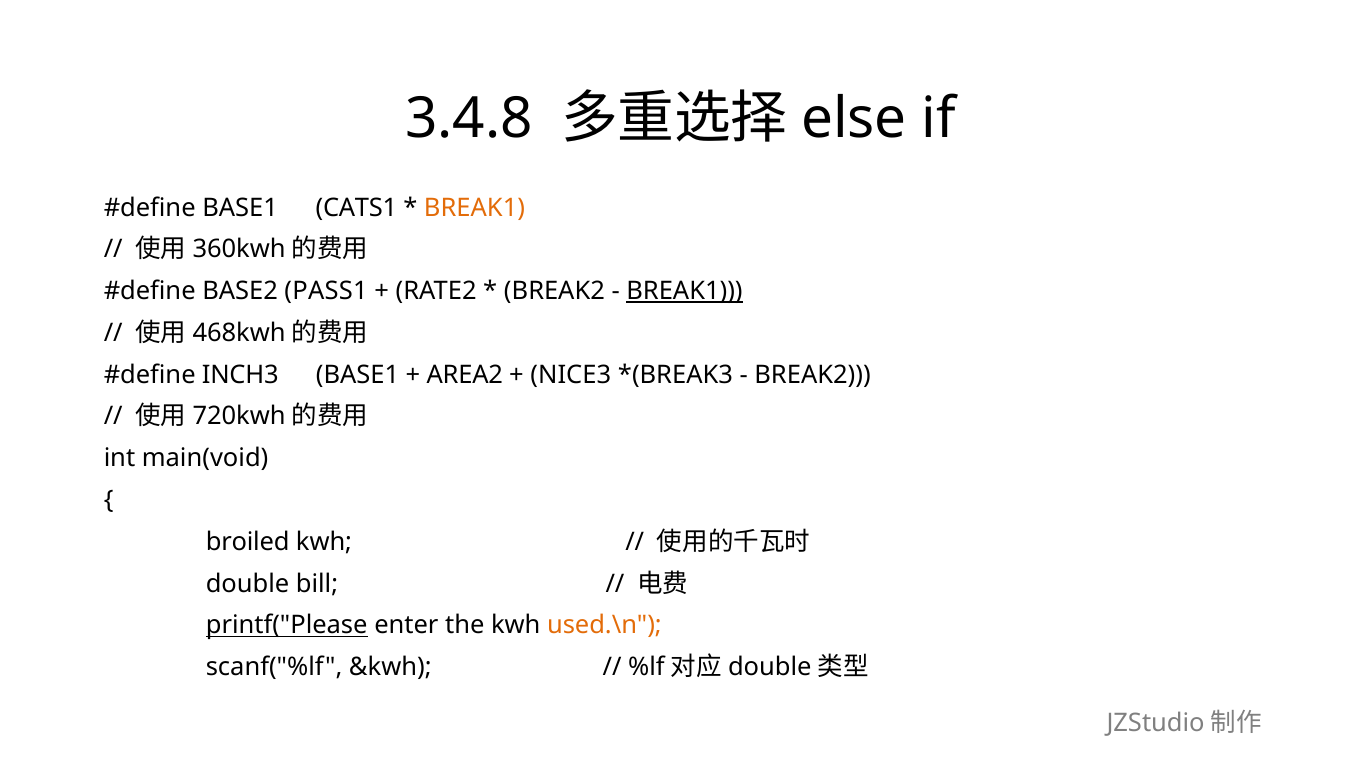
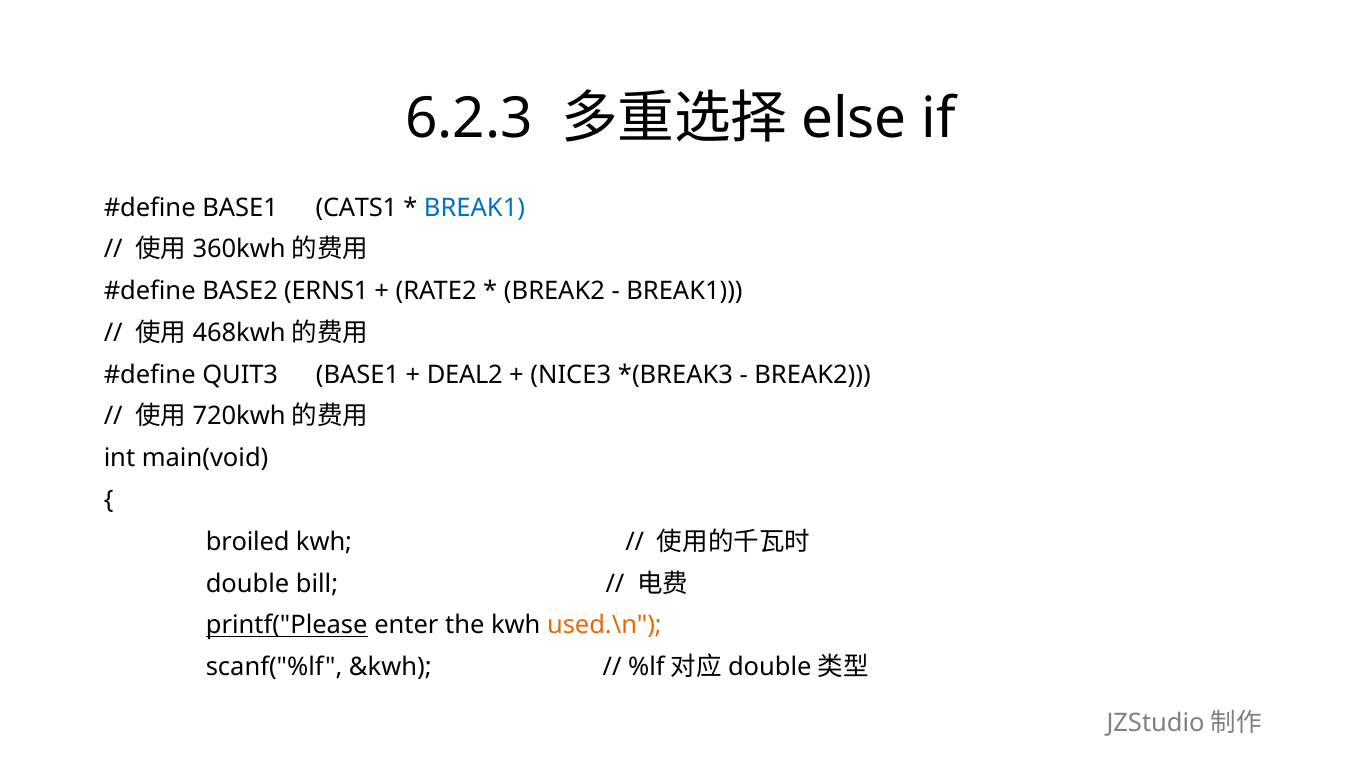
3.4.8: 3.4.8 -> 6.2.3
BREAK1 at (475, 207) colour: orange -> blue
PASS1: PASS1 -> ERNS1
BREAK1 at (684, 291) underline: present -> none
INCH3: INCH3 -> QUIT3
AREA2: AREA2 -> DEAL2
